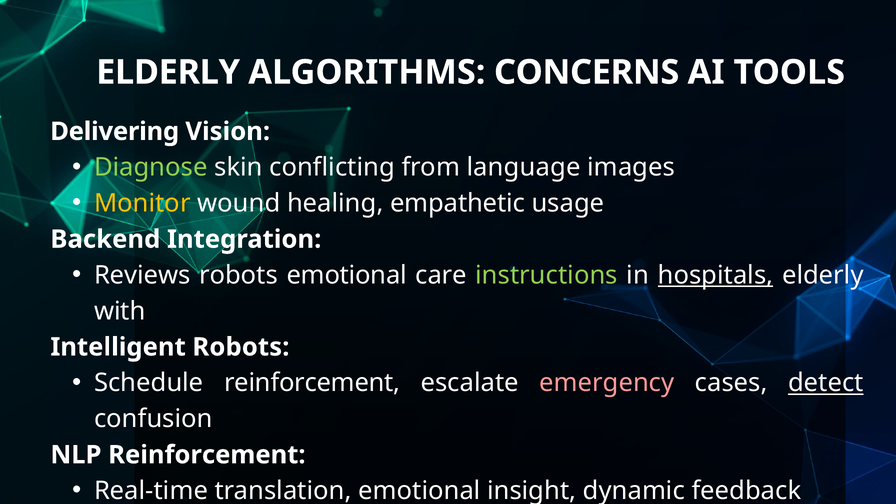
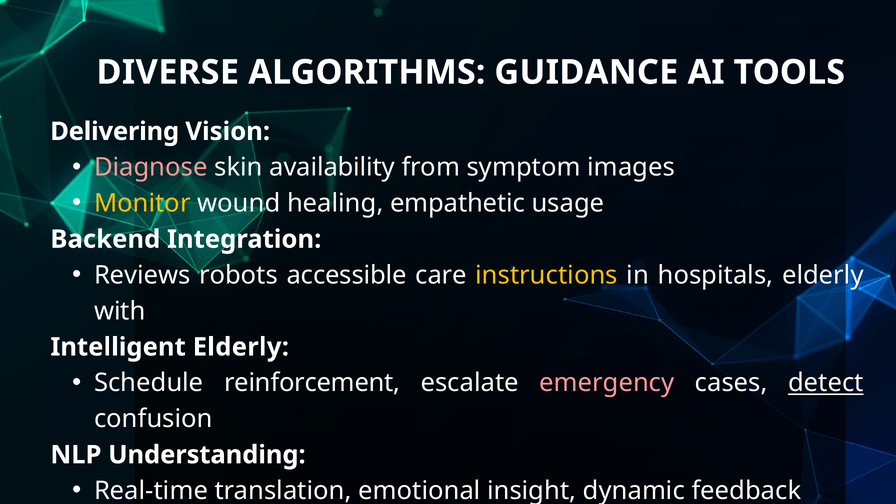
ELDERLY at (168, 72): ELDERLY -> DIVERSE
CONCERNS: CONCERNS -> GUIDANCE
Diagnose colour: light green -> pink
conflicting: conflicting -> availability
language: language -> symptom
robots emotional: emotional -> accessible
instructions colour: light green -> yellow
hospitals underline: present -> none
Intelligent Robots: Robots -> Elderly
NLP Reinforcement: Reinforcement -> Understanding
